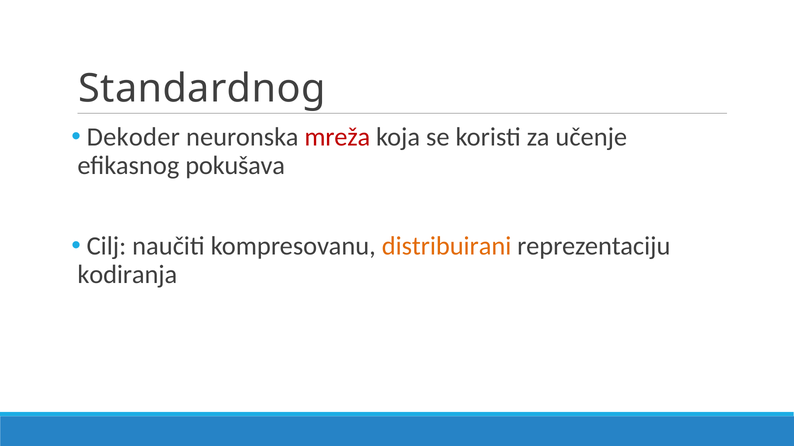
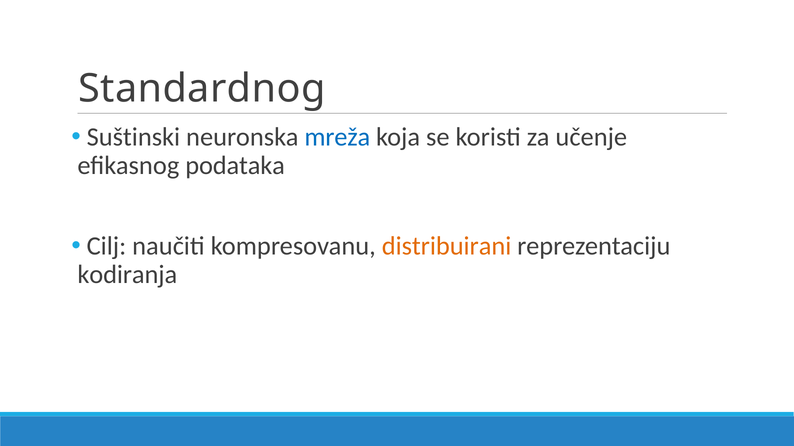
Dekoder: Dekoder -> Suštinski
mreža colour: red -> blue
pokušava: pokušava -> podataka
